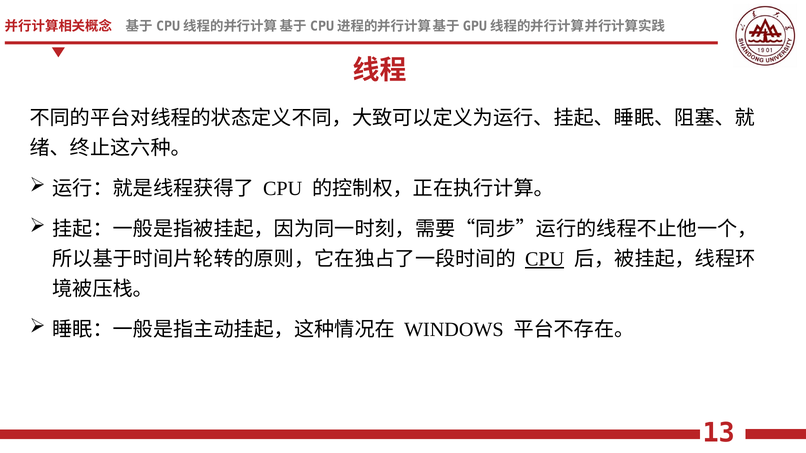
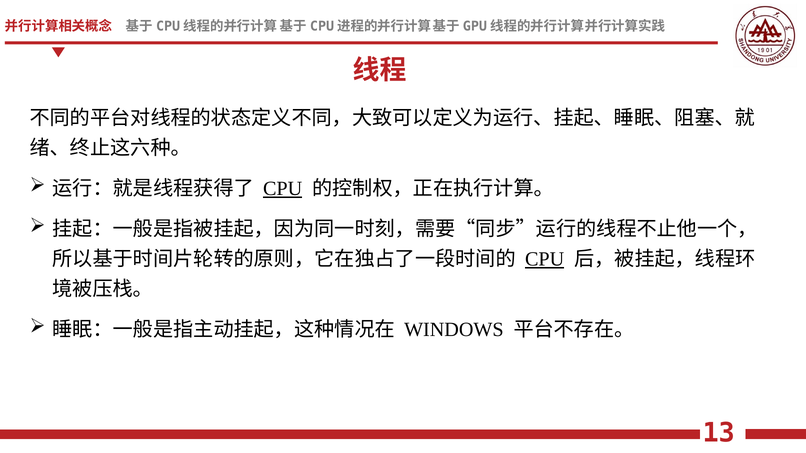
CPU at (283, 189) underline: none -> present
